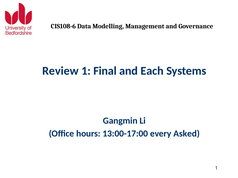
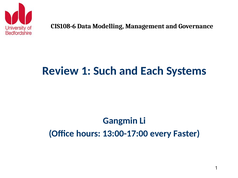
Final: Final -> Such
Asked: Asked -> Faster
